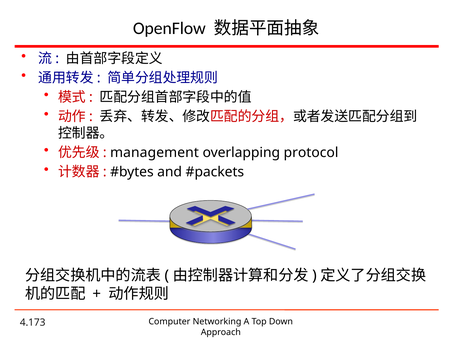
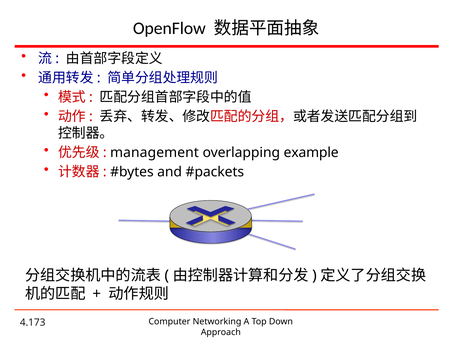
protocol: protocol -> example
